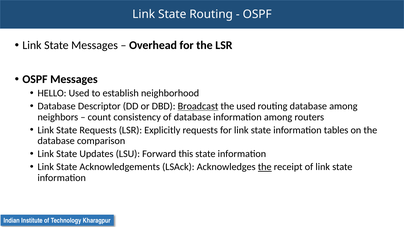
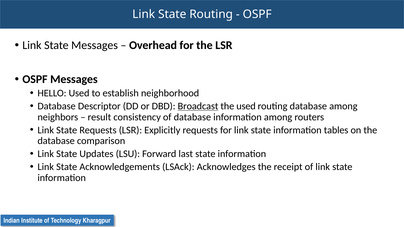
count: count -> result
this: this -> last
the at (265, 167) underline: present -> none
